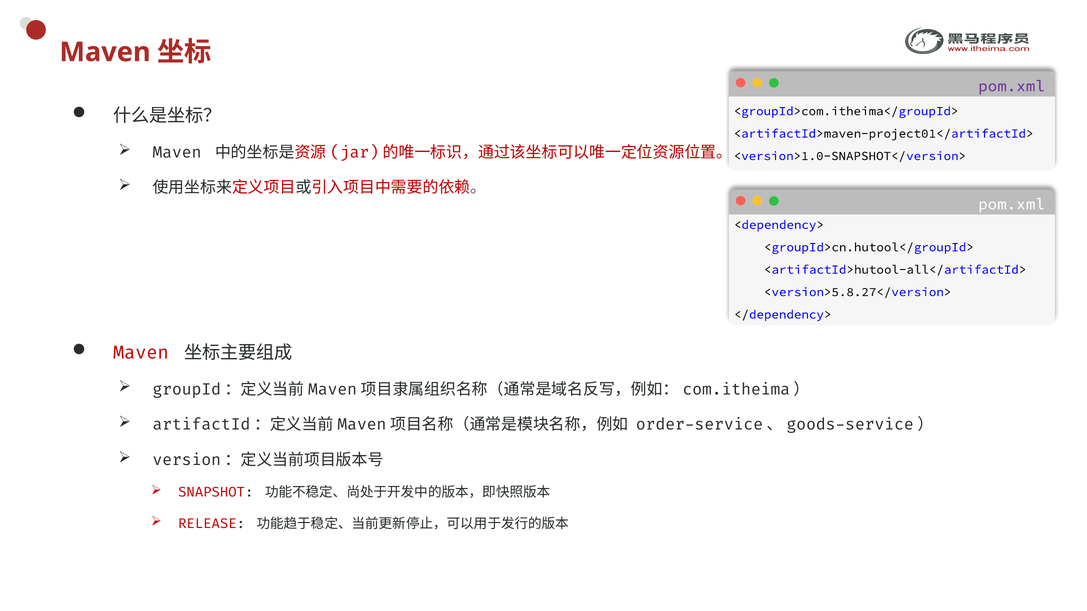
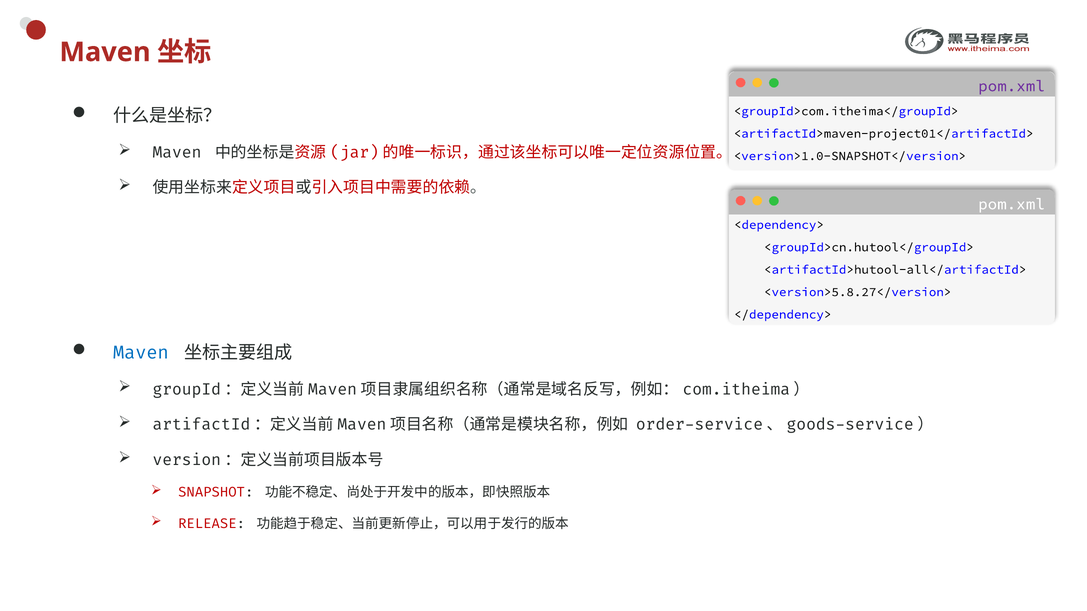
Maven at (141, 353) colour: red -> blue
